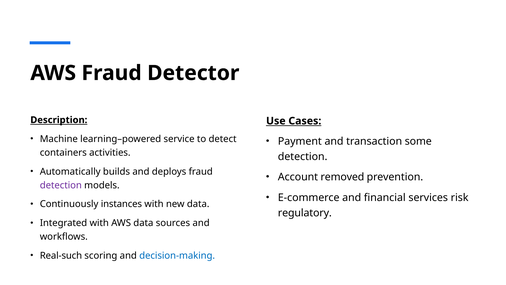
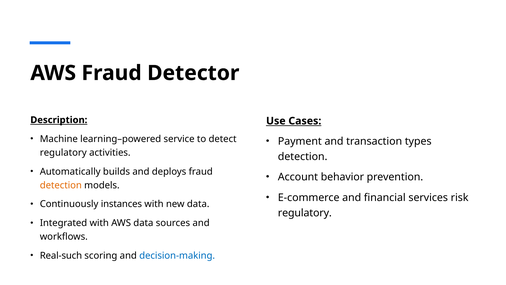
some: some -> types
containers at (63, 152): containers -> regulatory
removed: removed -> behavior
detection at (61, 185) colour: purple -> orange
